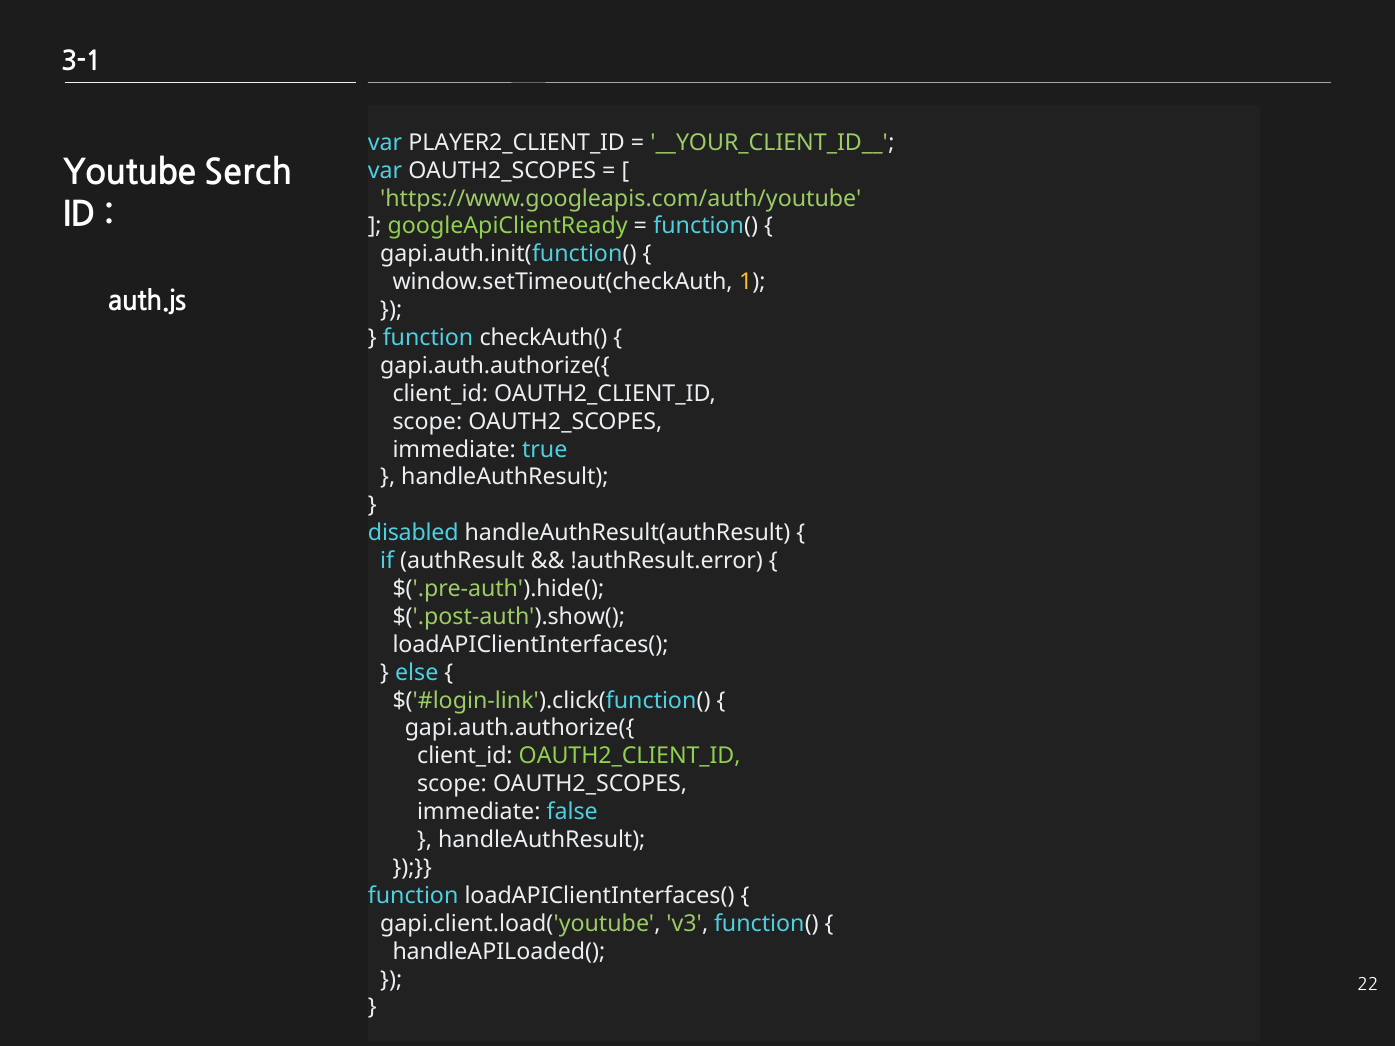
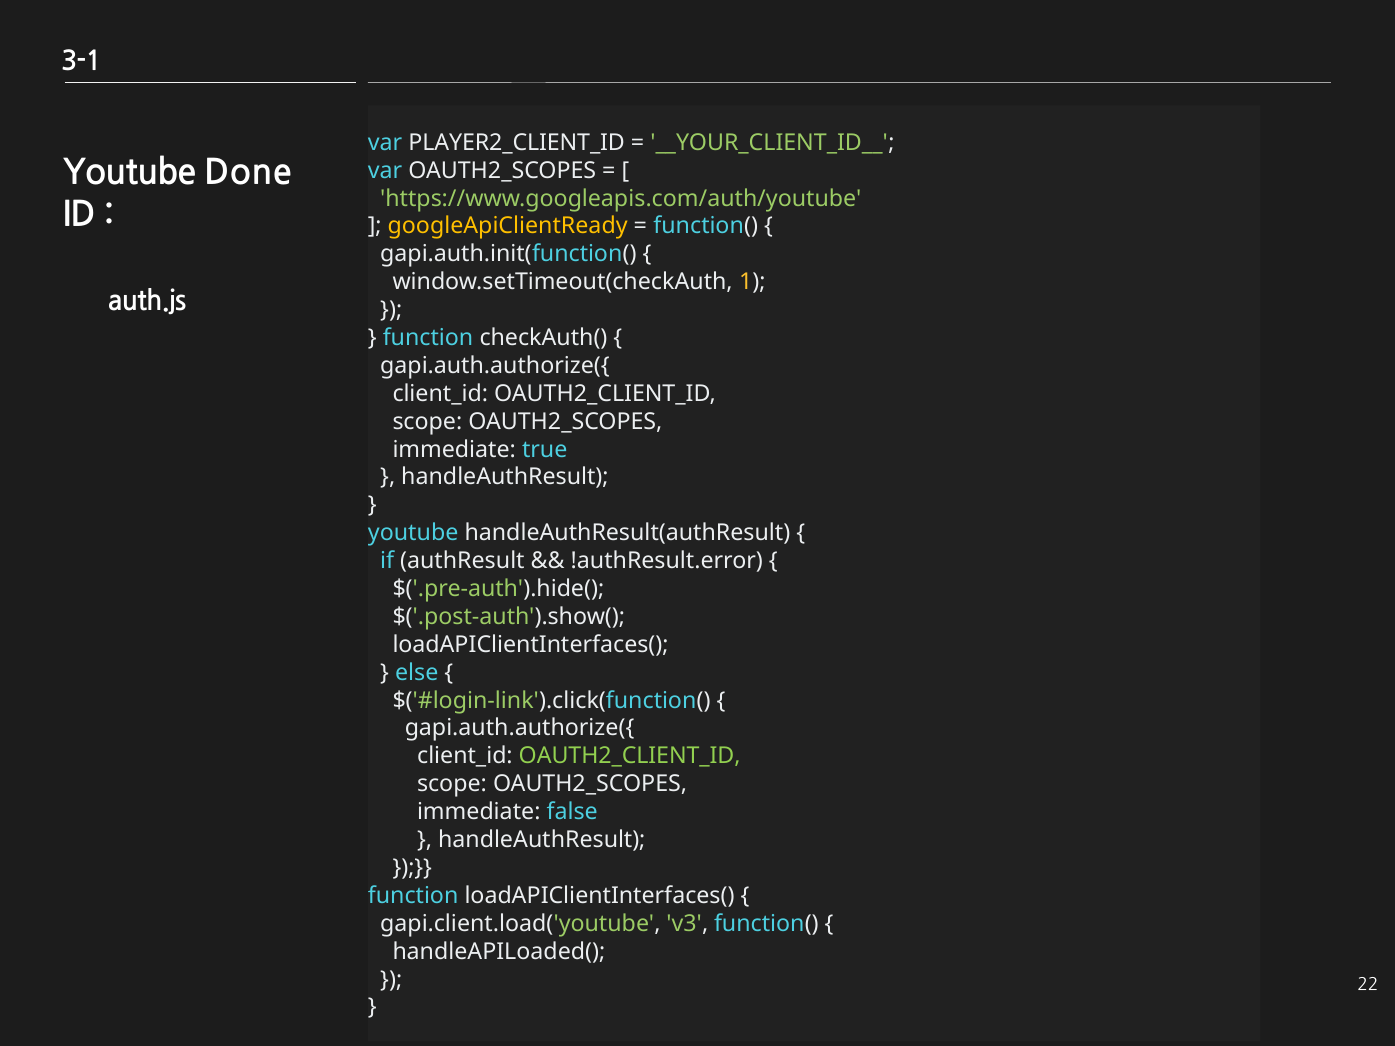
Serch: Serch -> Done
googleApiClientReady colour: light green -> yellow
disabled at (413, 533): disabled -> youtube
